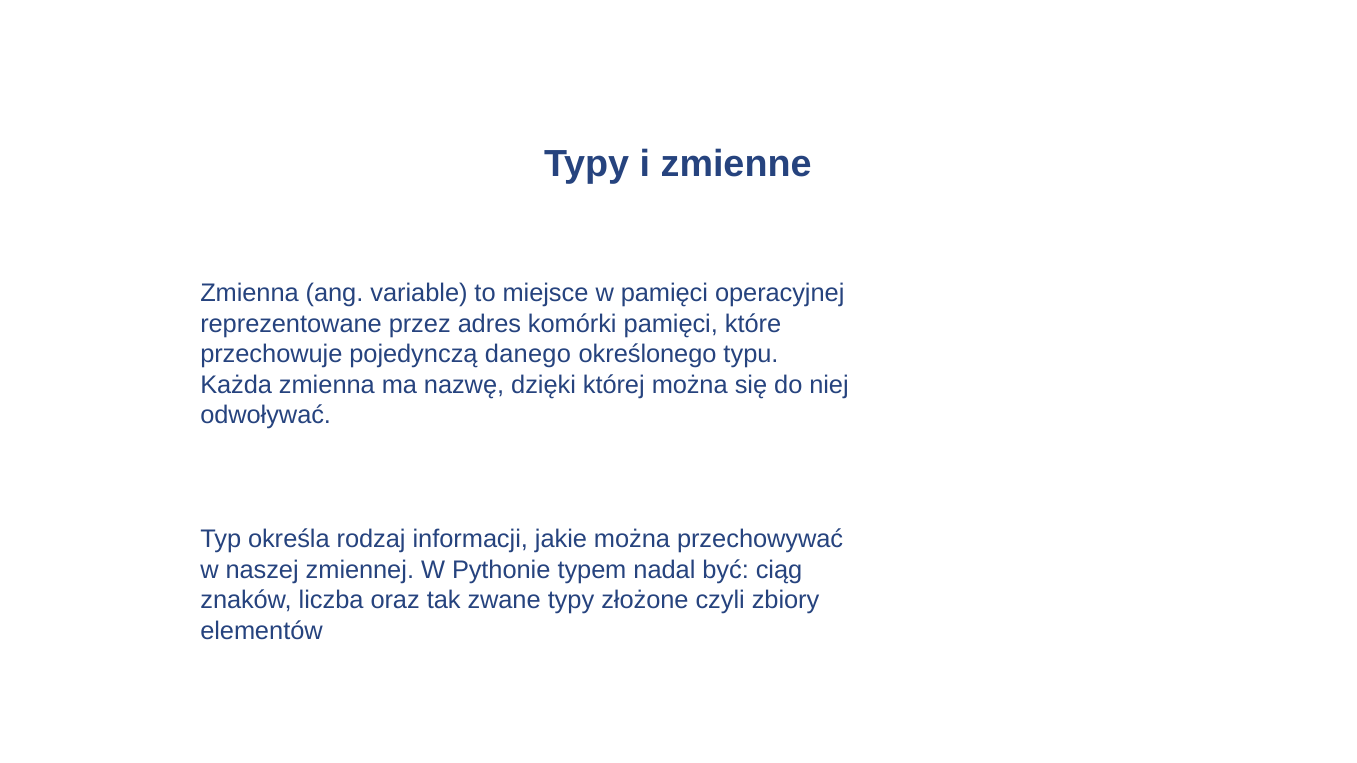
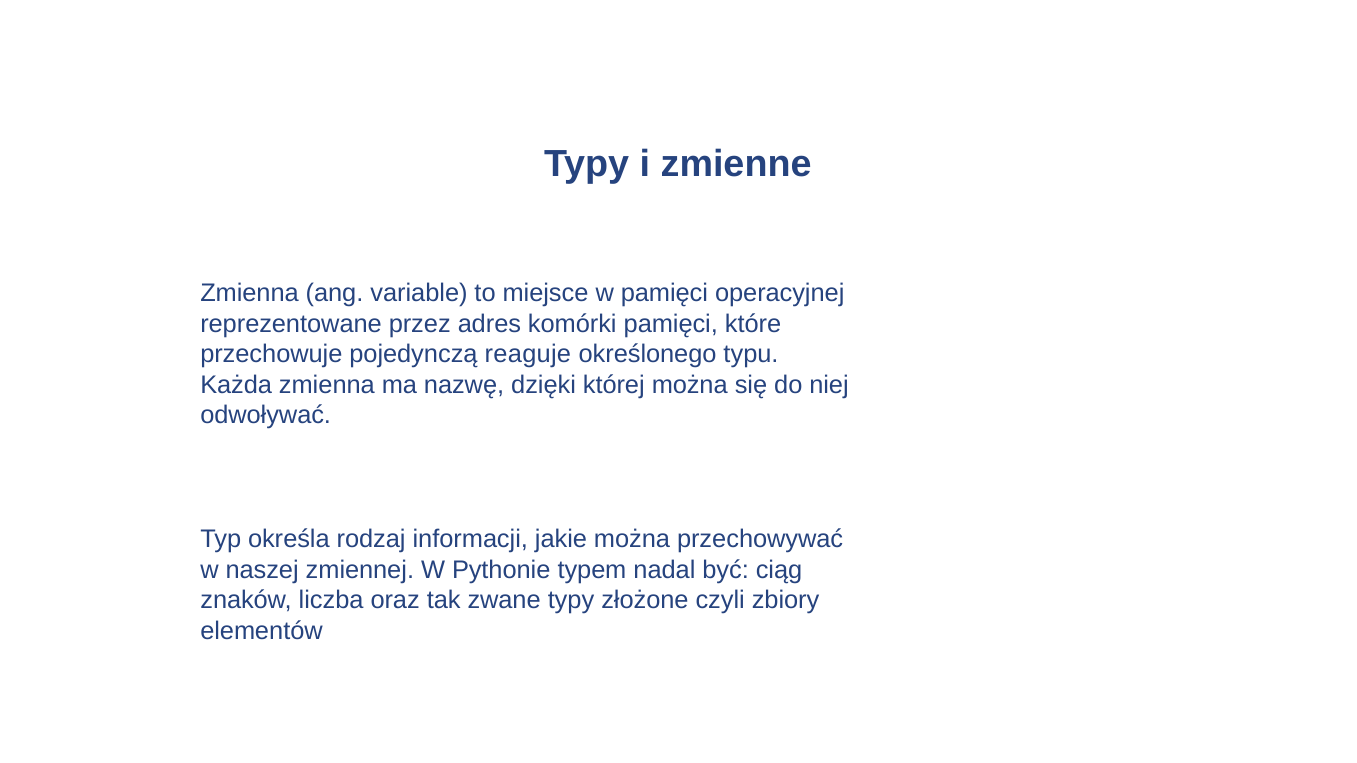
danego: danego -> reaguje
